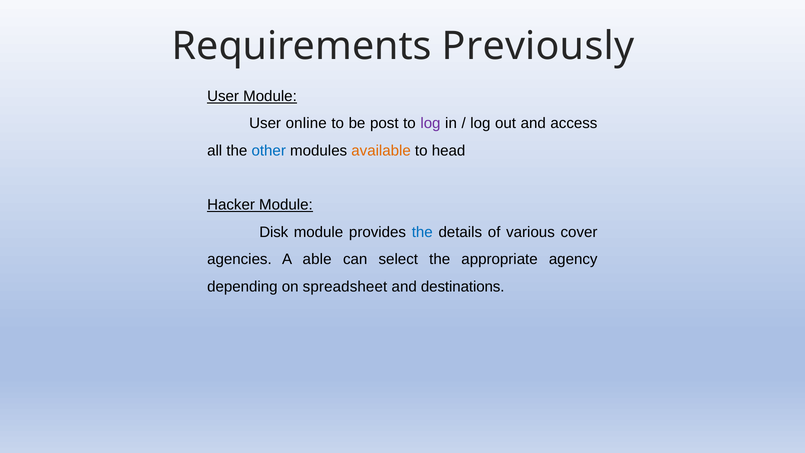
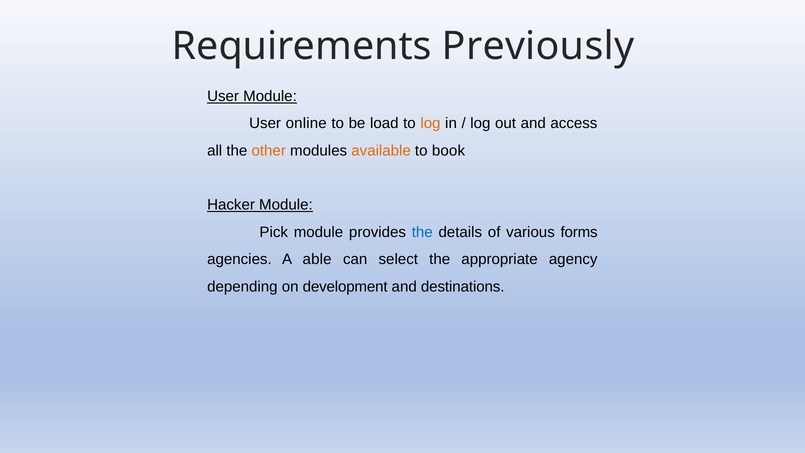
post: post -> load
log at (430, 123) colour: purple -> orange
other colour: blue -> orange
head: head -> book
Disk: Disk -> Pick
cover: cover -> forms
spreadsheet: spreadsheet -> development
